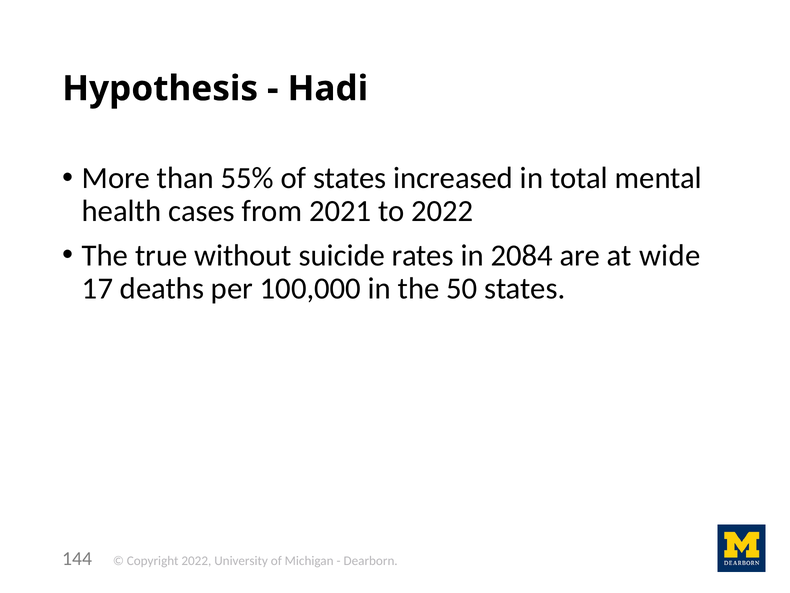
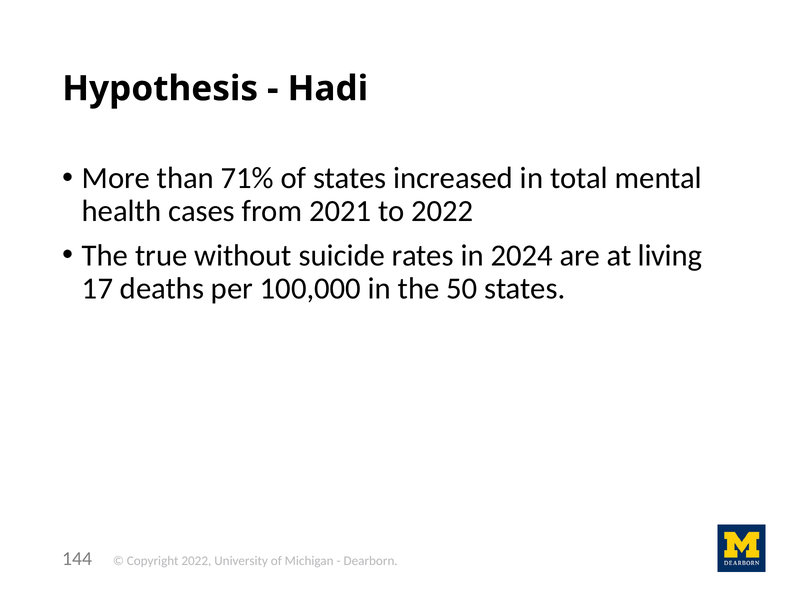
55%: 55% -> 71%
2084: 2084 -> 2024
wide: wide -> living
